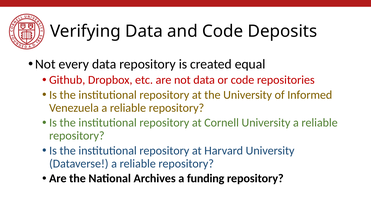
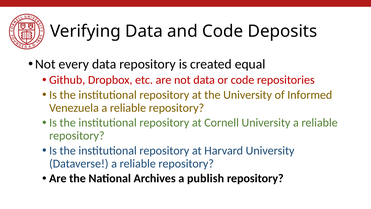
funding: funding -> publish
